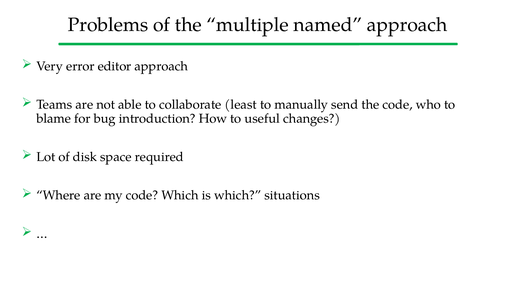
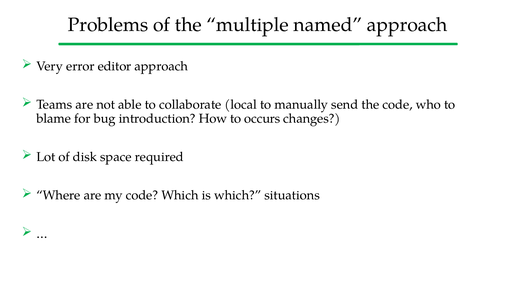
least: least -> local
useful: useful -> occurs
